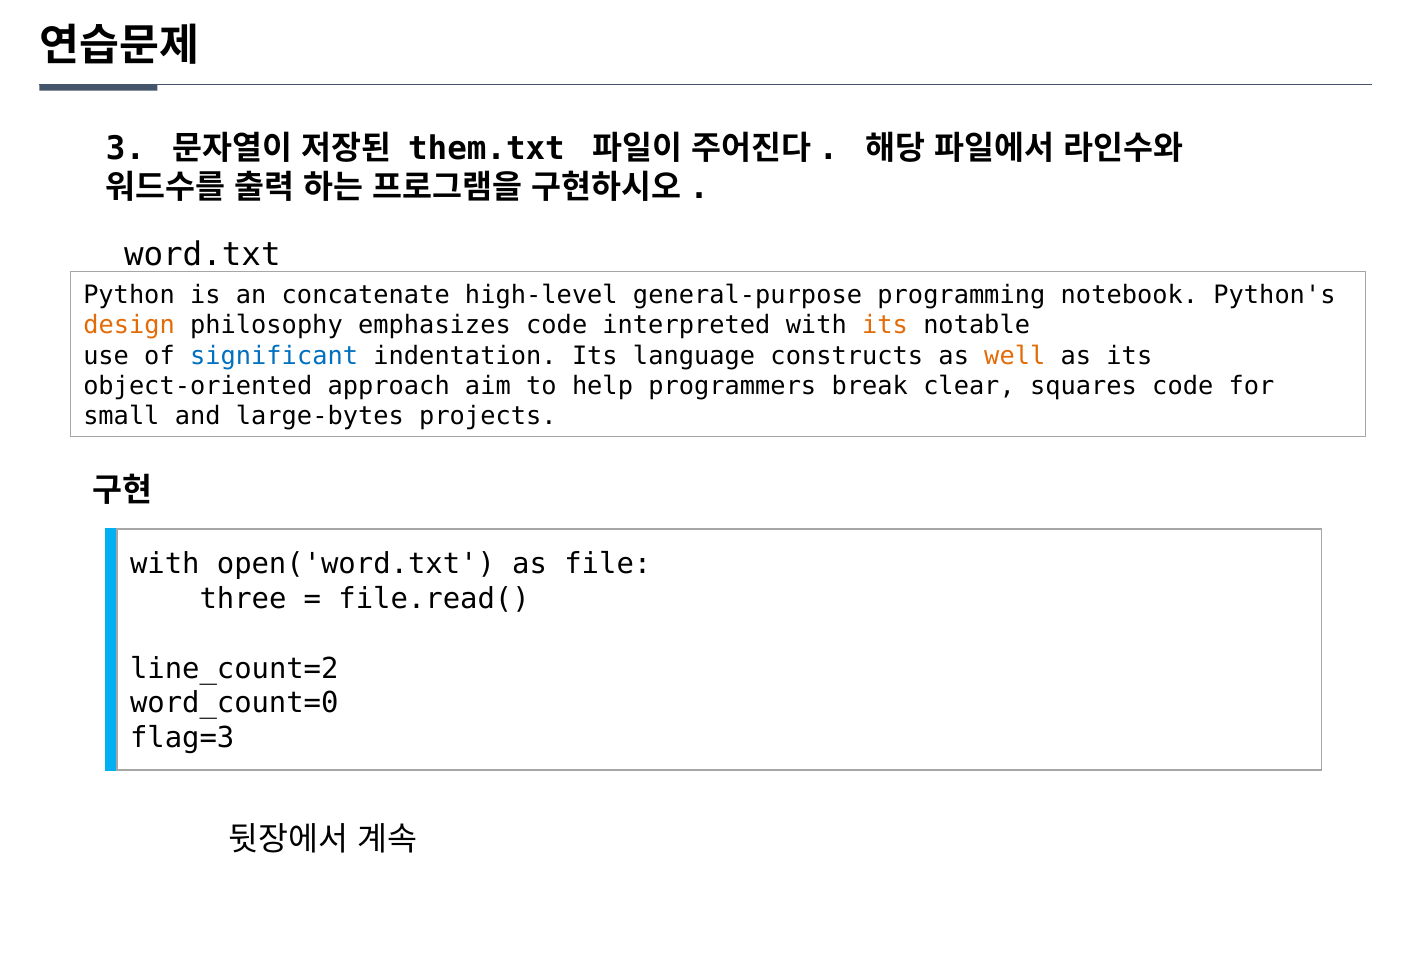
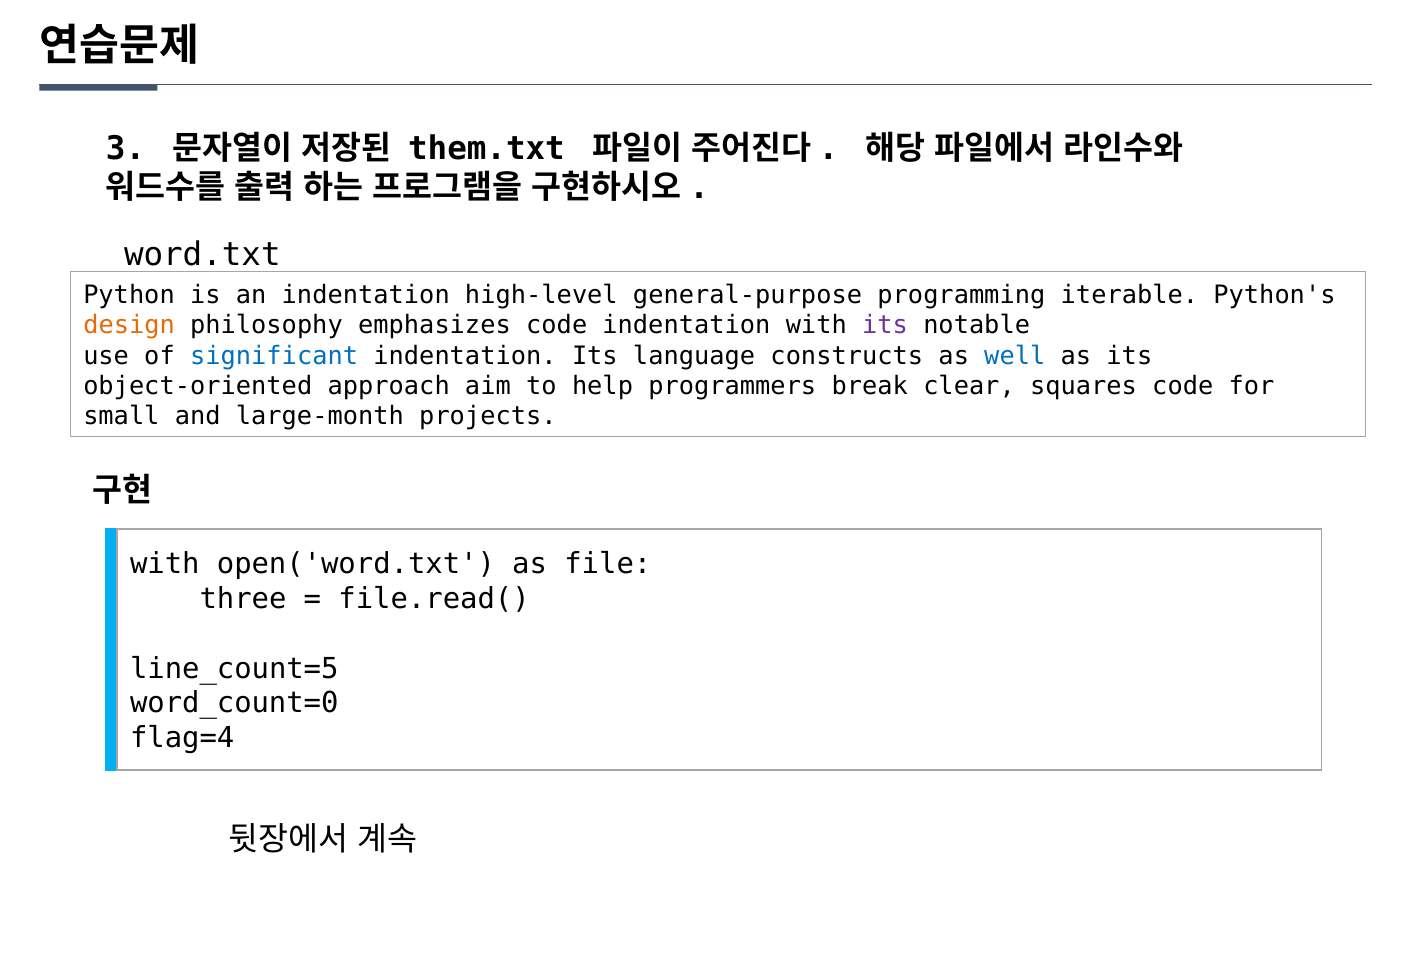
an concatenate: concatenate -> indentation
notebook: notebook -> iterable
code interpreted: interpreted -> indentation
its at (885, 325) colour: orange -> purple
well colour: orange -> blue
large-bytes: large-bytes -> large-month
line_count=2: line_count=2 -> line_count=5
flag=3: flag=3 -> flag=4
